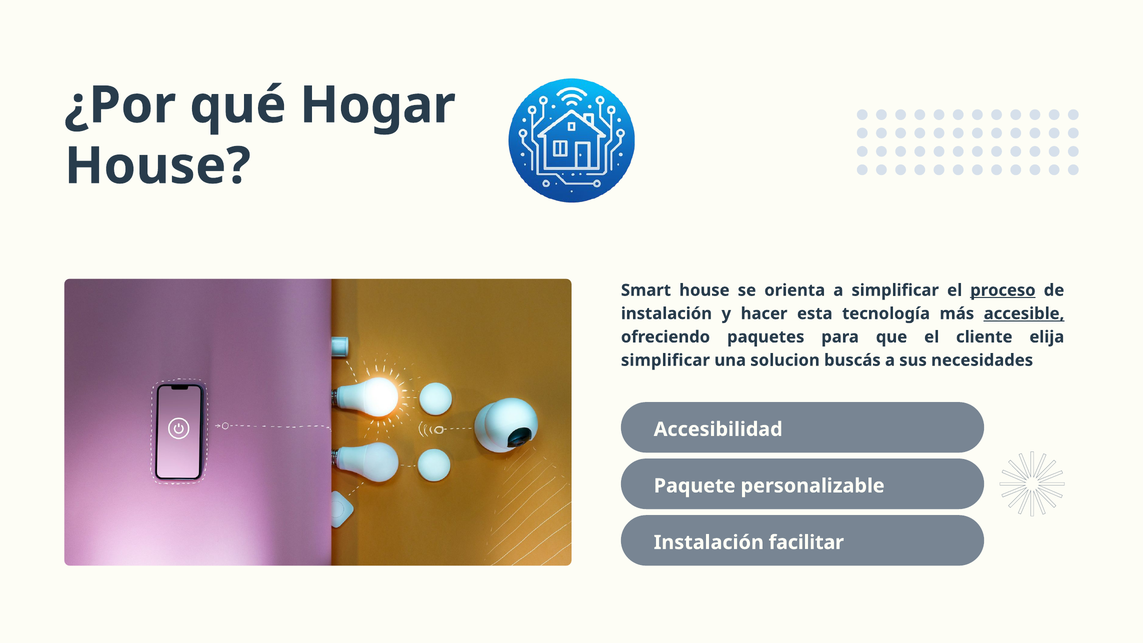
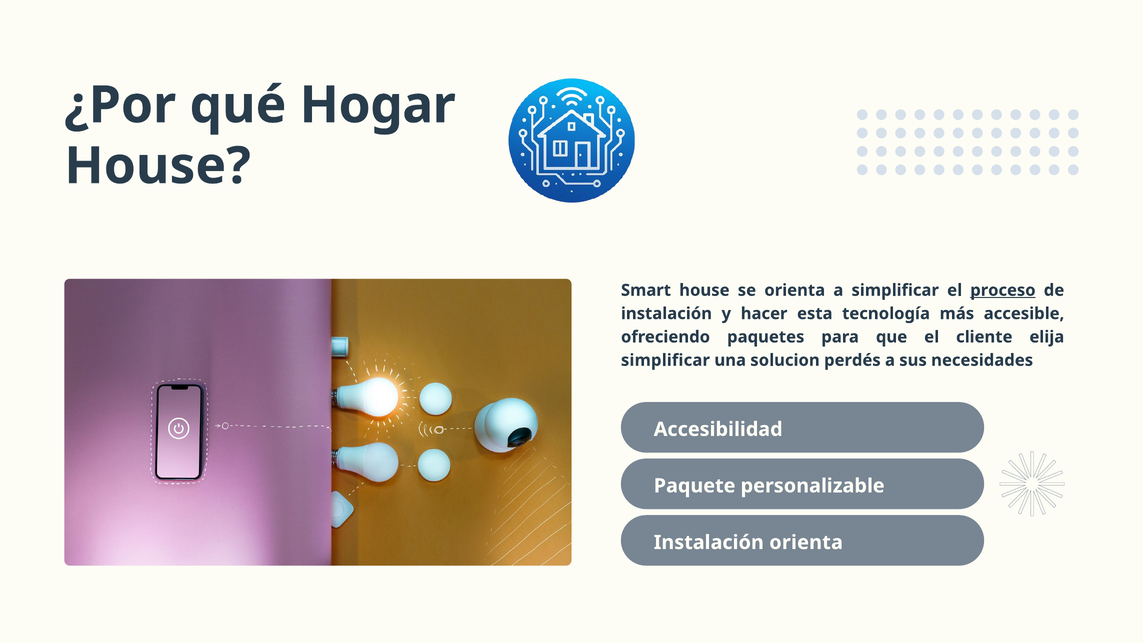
accesible underline: present -> none
buscás: buscás -> perdés
Instalación facilitar: facilitar -> orienta
